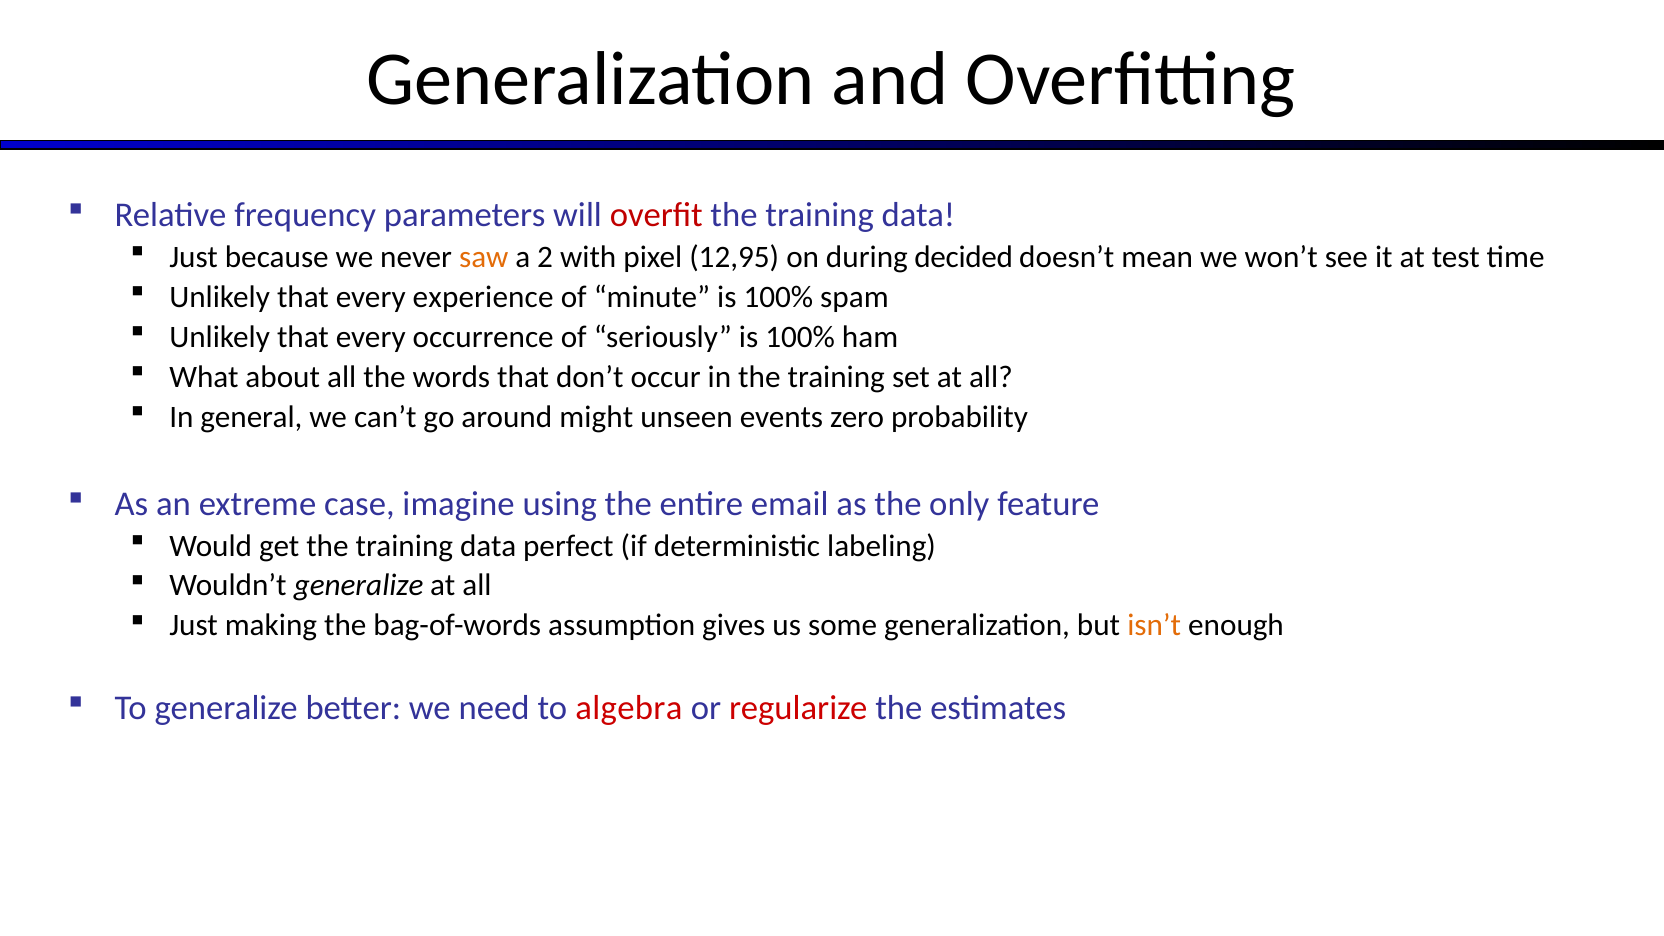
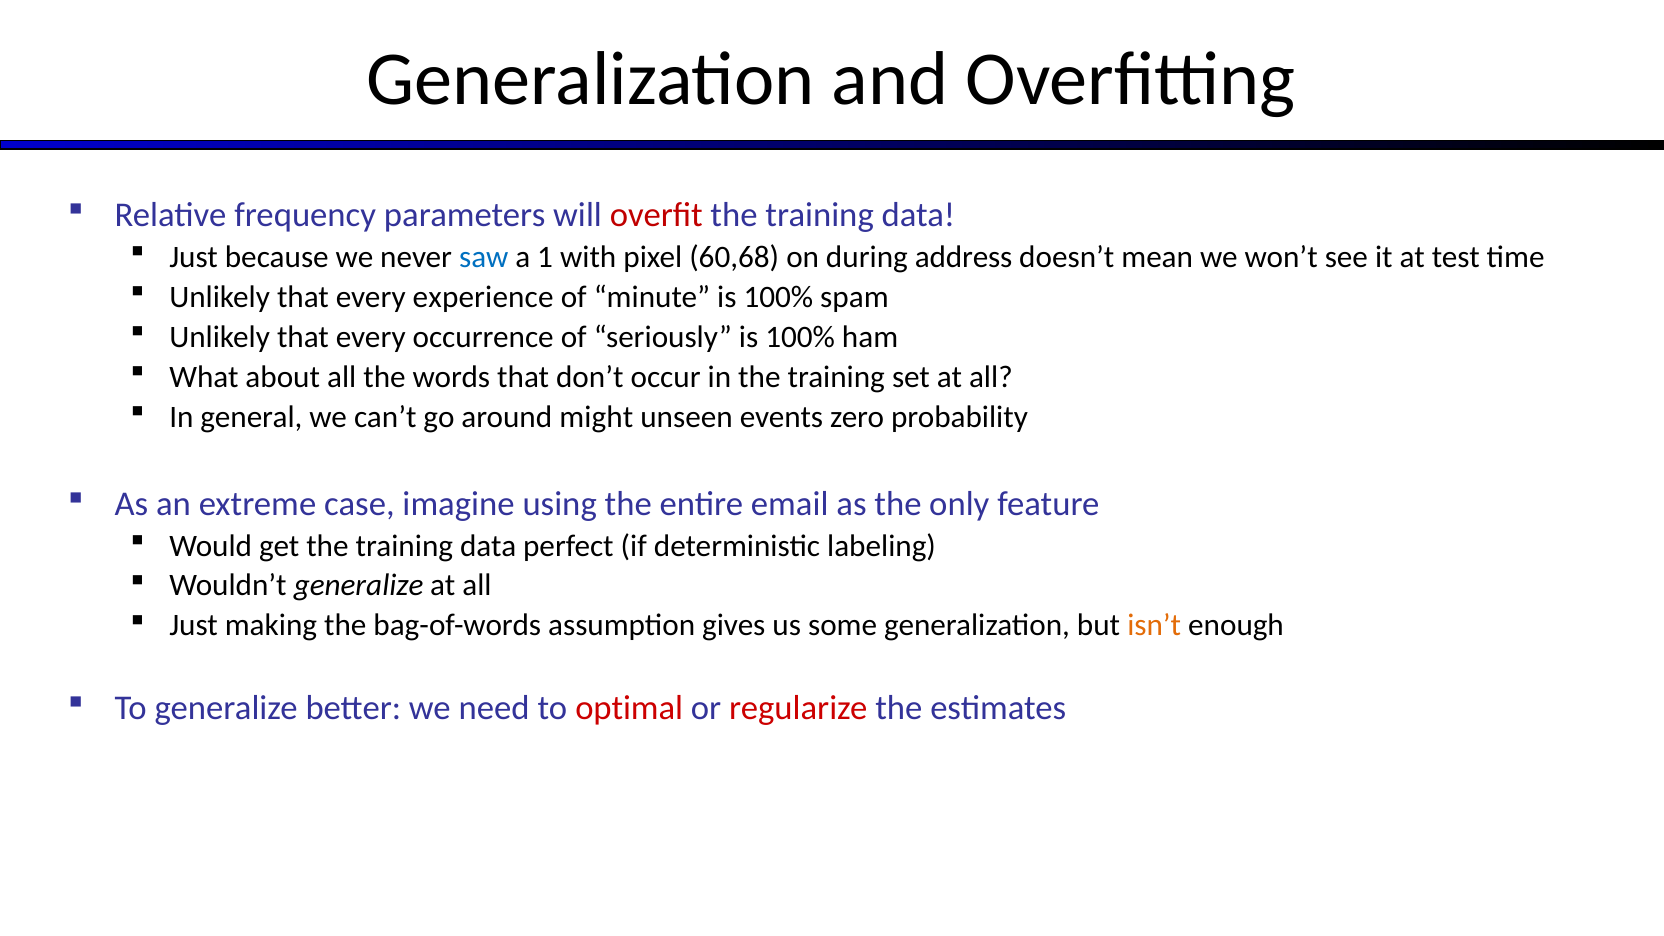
saw colour: orange -> blue
2: 2 -> 1
12,95: 12,95 -> 60,68
decided: decided -> address
algebra: algebra -> optimal
